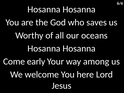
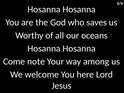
early: early -> note
